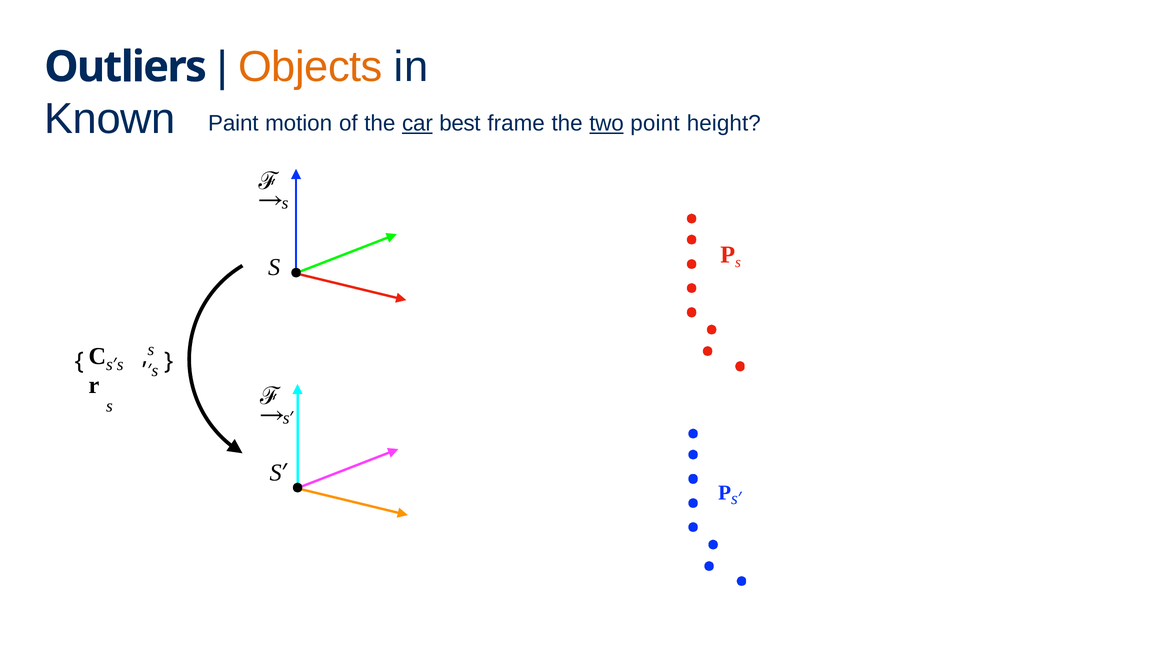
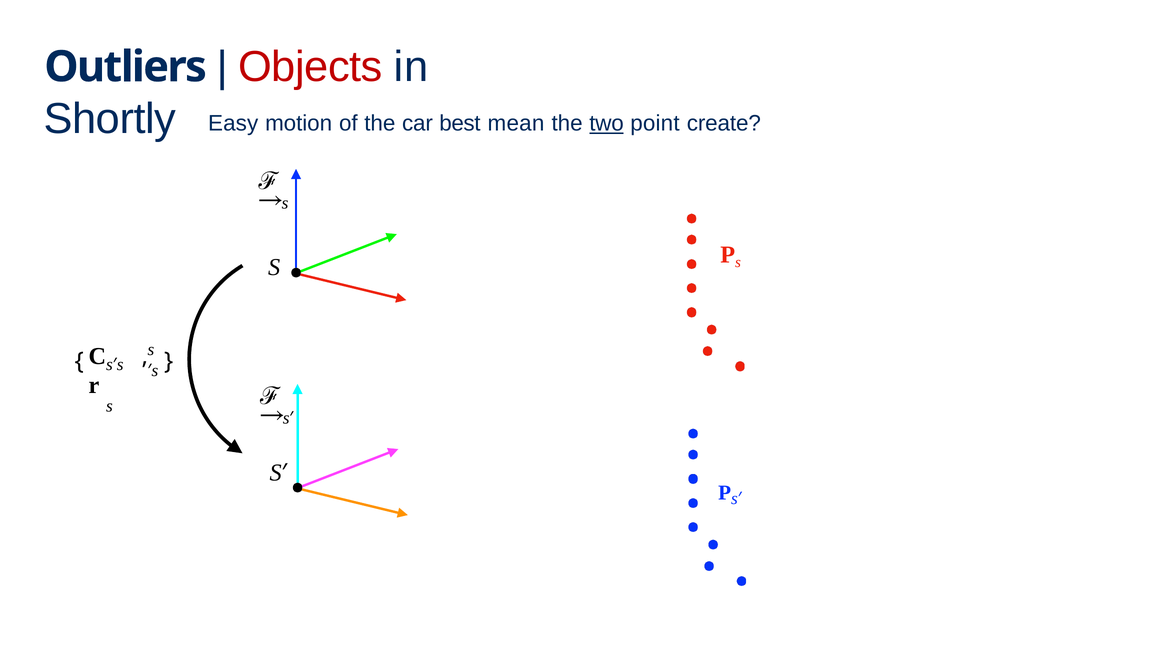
Objects colour: orange -> red
Known: Known -> Shortly
Paint: Paint -> Easy
car underline: present -> none
frame: frame -> mean
height: height -> create
